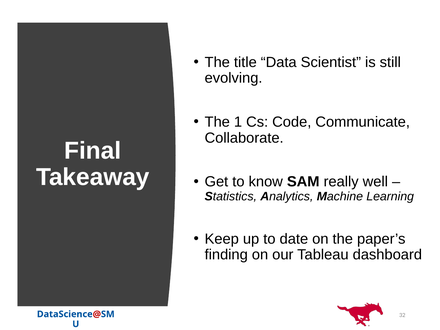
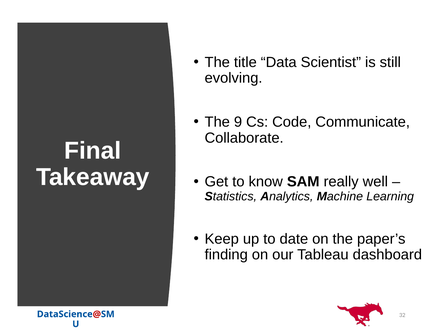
1: 1 -> 9
